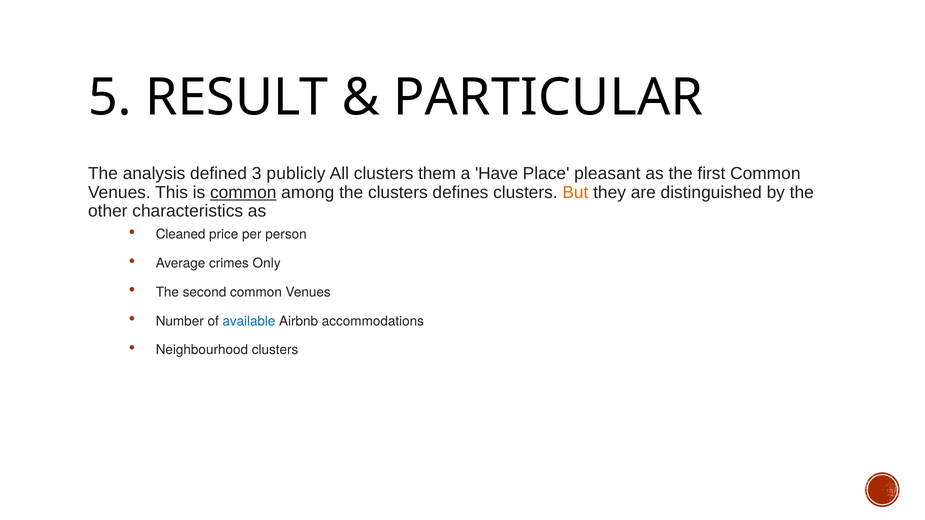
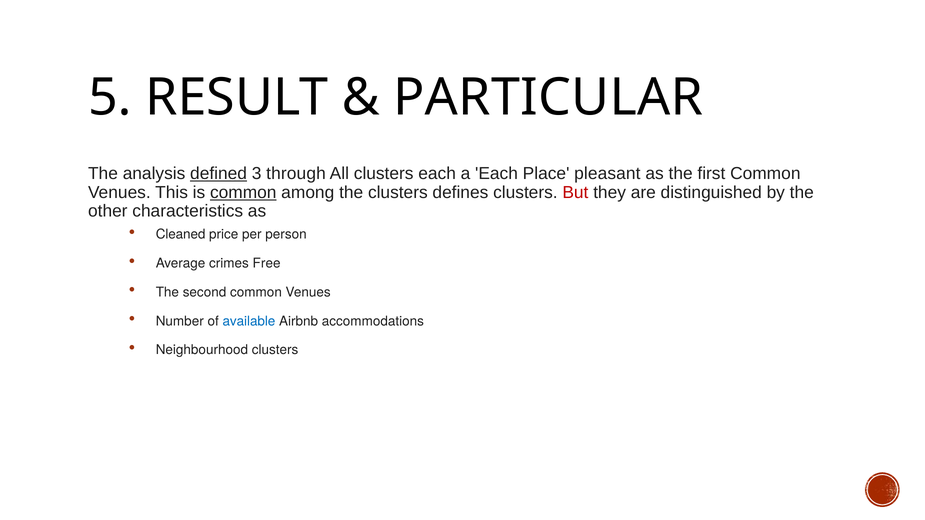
defined underline: none -> present
publicly: publicly -> through
clusters them: them -> each
a Have: Have -> Each
But colour: orange -> red
Only: Only -> Free
